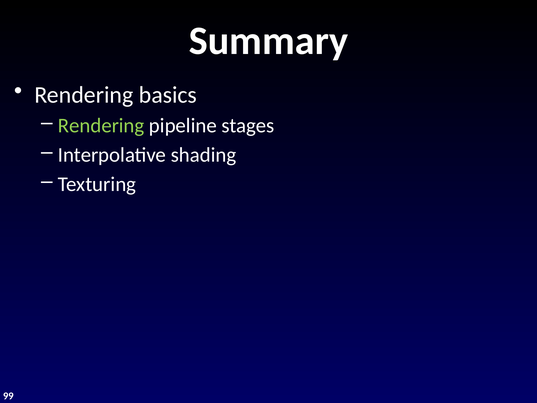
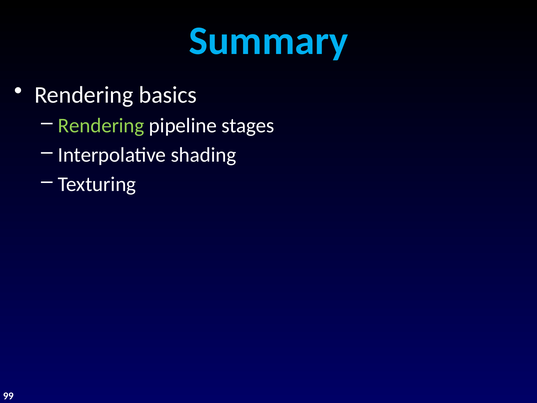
Summary colour: white -> light blue
